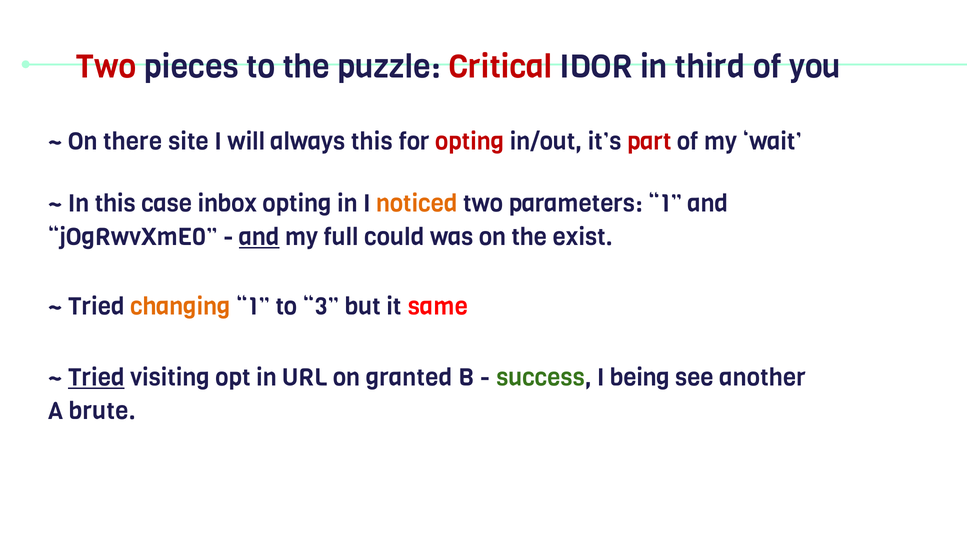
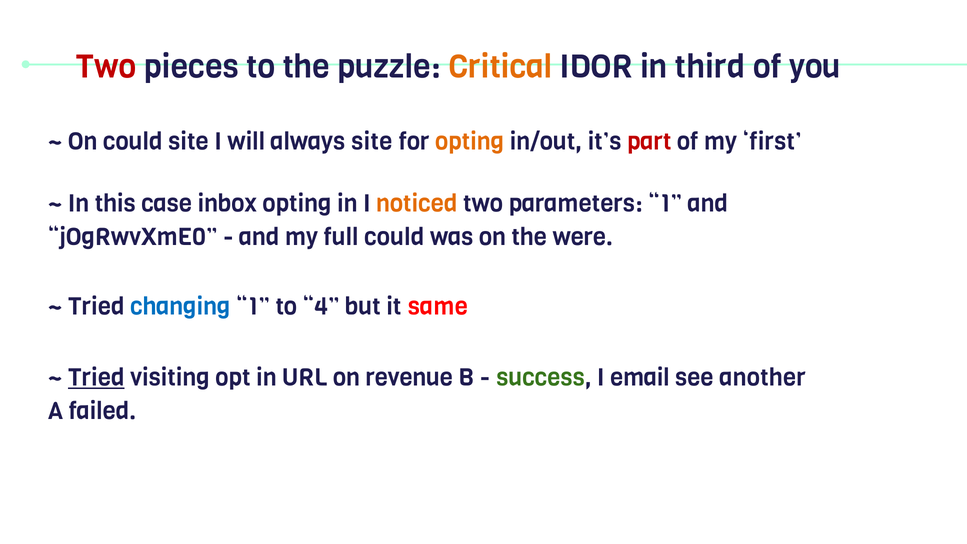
Critical colour: red -> orange
On there: there -> could
always this: this -> site
opting at (470, 142) colour: red -> orange
wait: wait -> first
and at (259, 237) underline: present -> none
exist: exist -> were
changing colour: orange -> blue
3: 3 -> 4
granted: granted -> revenue
being: being -> email
brute: brute -> failed
